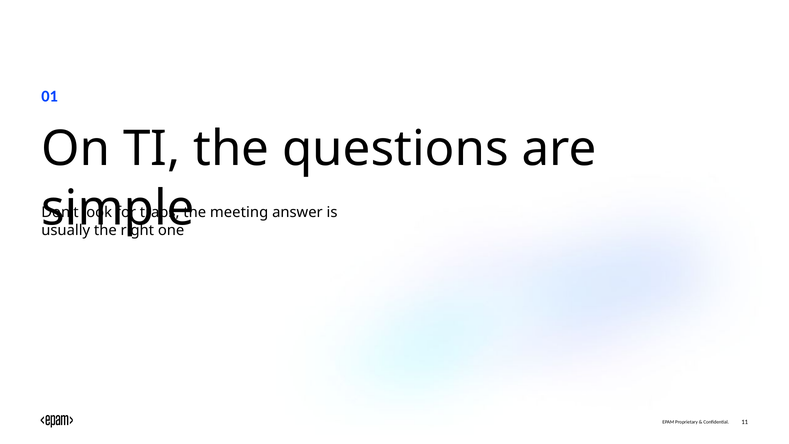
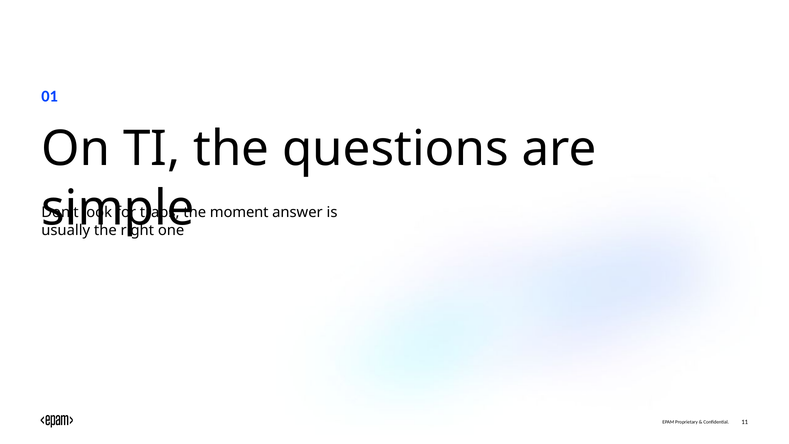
meeting: meeting -> moment
